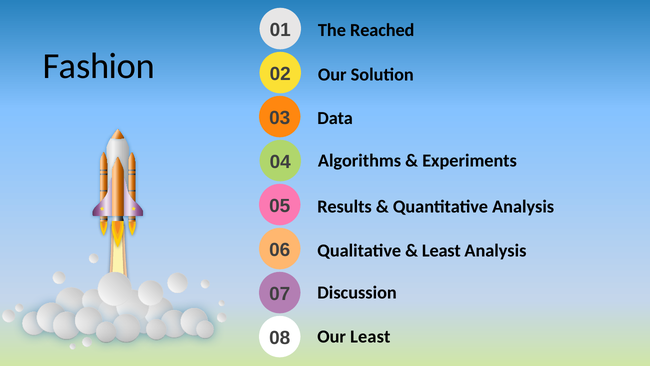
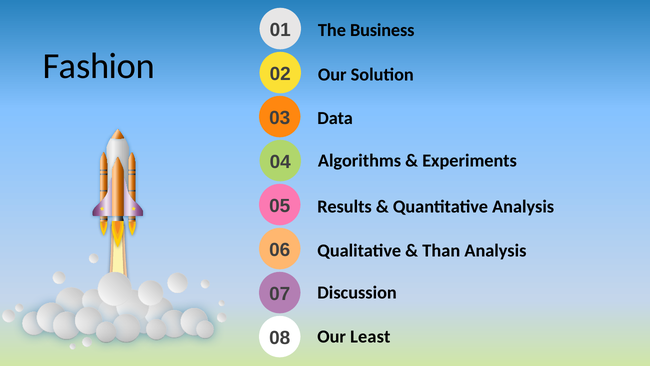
Reached: Reached -> Business
Least at (441, 250): Least -> Than
